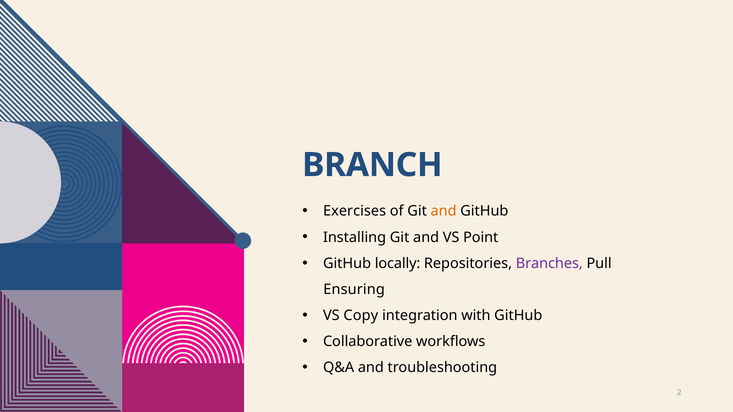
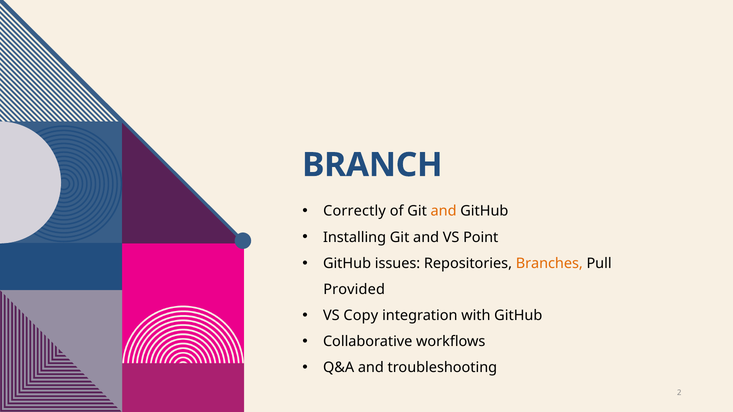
Exercises: Exercises -> Correctly
locally: locally -> issues
Branches colour: purple -> orange
Ensuring: Ensuring -> Provided
